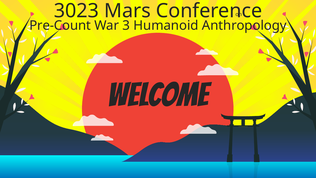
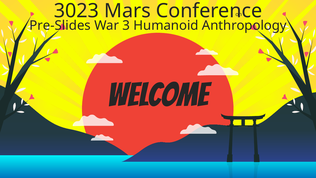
Pre-Count: Pre-Count -> Pre-Slides
